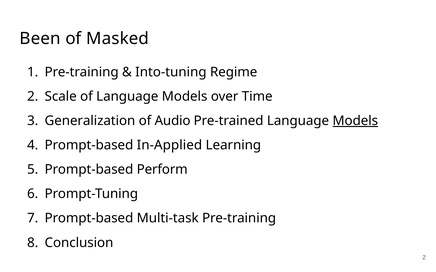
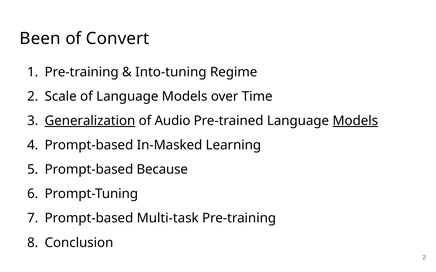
Masked: Masked -> Convert
Generalization underline: none -> present
In-Applied: In-Applied -> In-Masked
Perform: Perform -> Because
